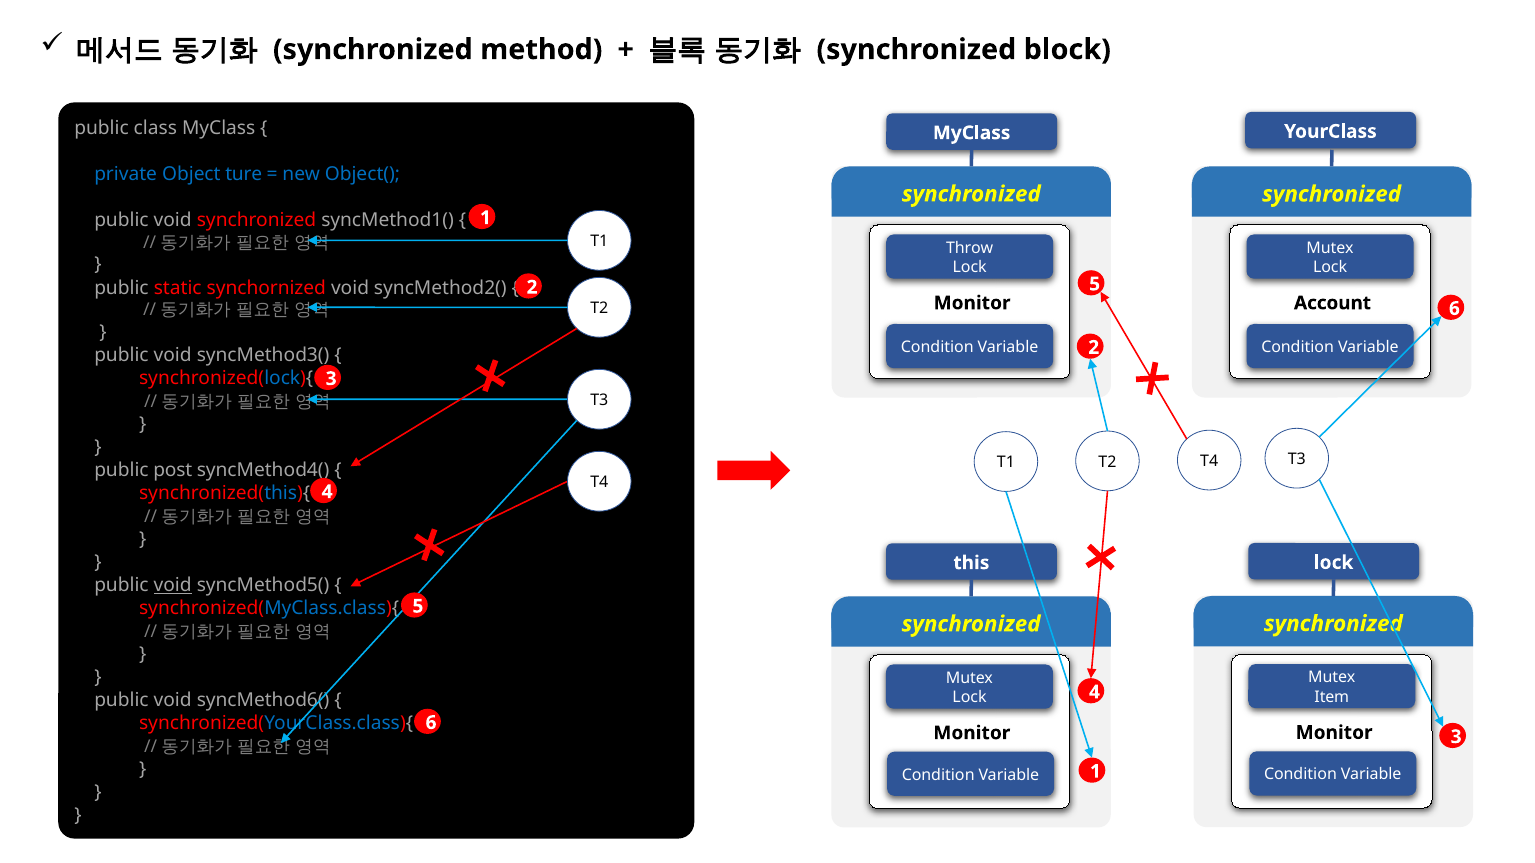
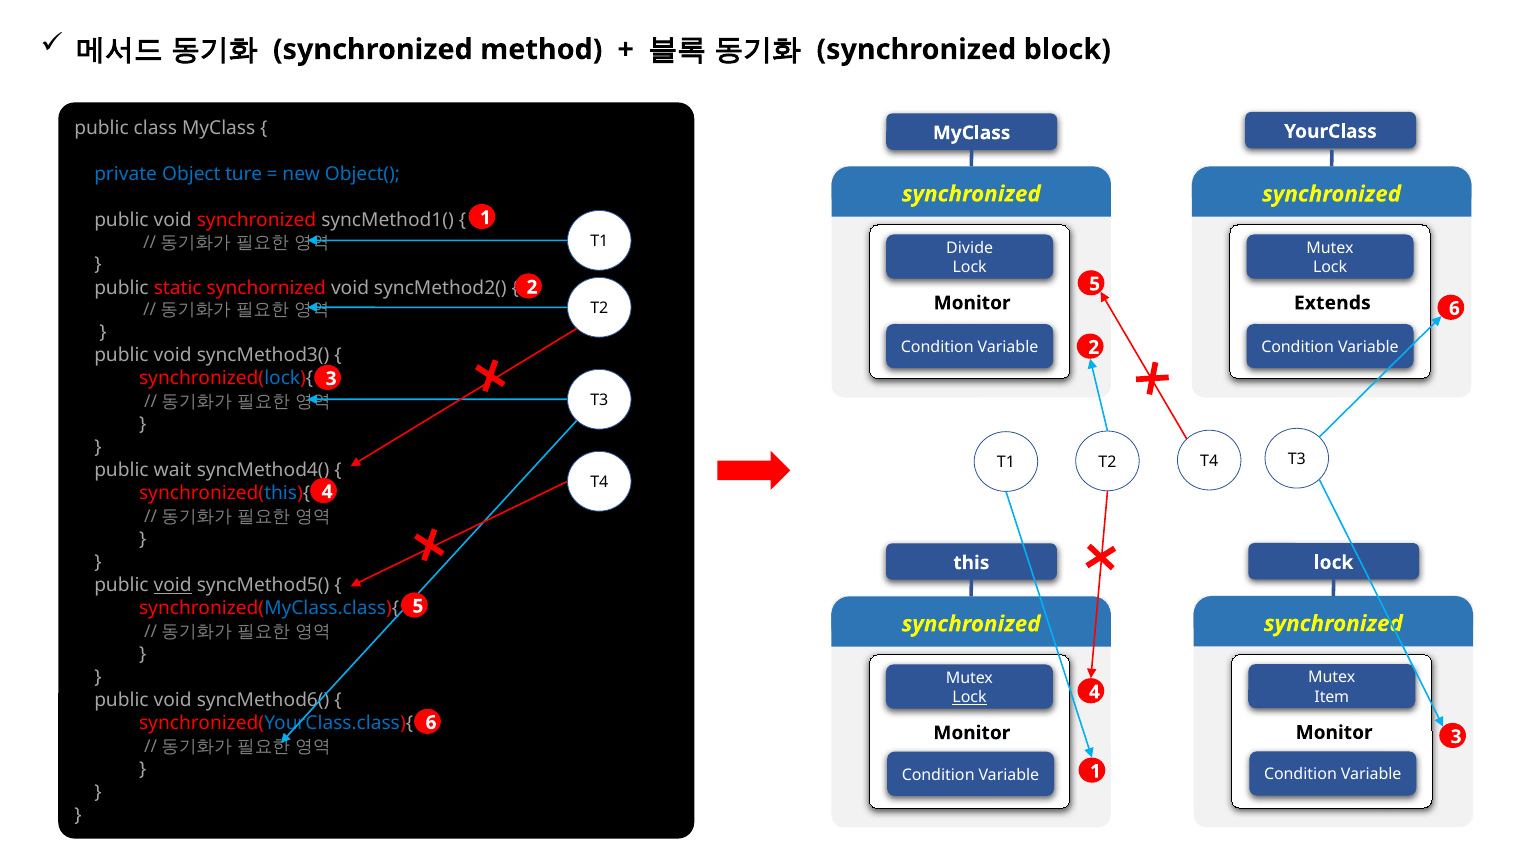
Throw: Throw -> Divide
Account: Account -> Extends
post: post -> wait
Lock at (970, 698) underline: none -> present
